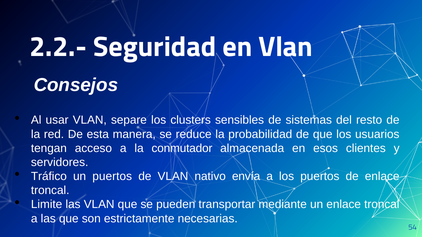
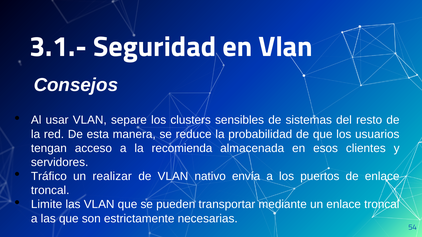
2.2.-: 2.2.- -> 3.1.-
conmutador: conmutador -> recomienda
un puertos: puertos -> realizar
